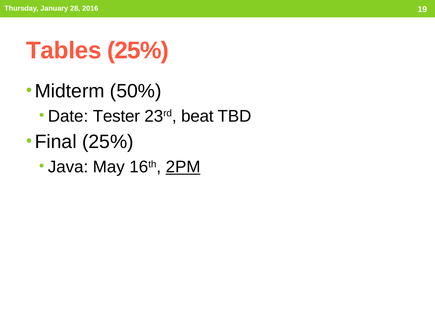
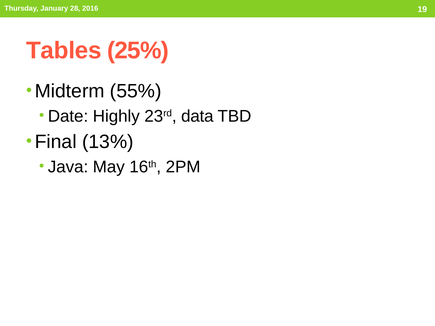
50%: 50% -> 55%
Tester: Tester -> Highly
beat: beat -> data
Final 25%: 25% -> 13%
2PM underline: present -> none
